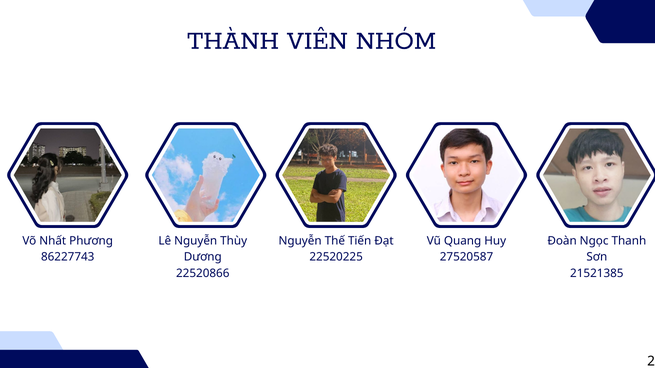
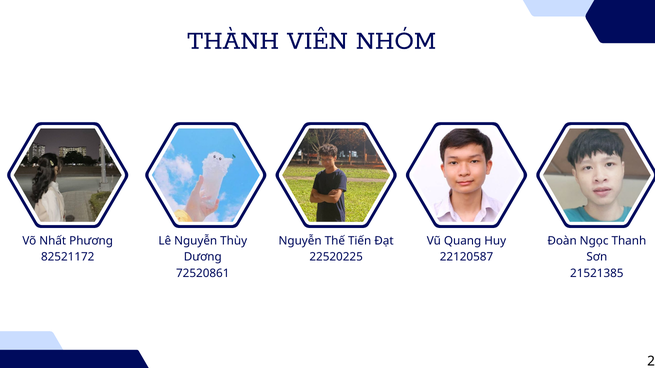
86227743: 86227743 -> 82521172
27520587: 27520587 -> 22120587
22520866: 22520866 -> 72520861
